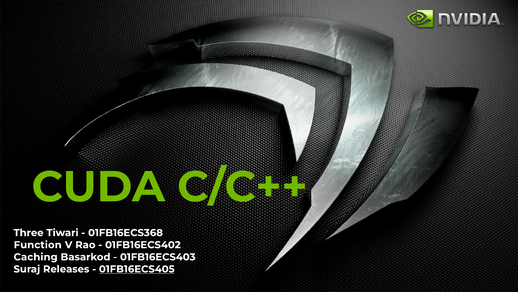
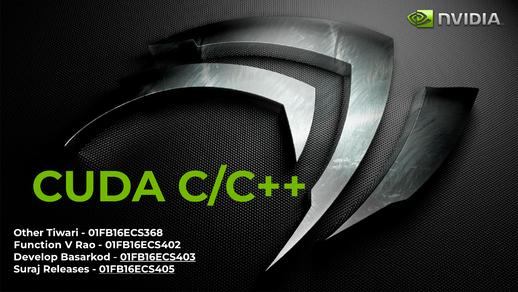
Three: Three -> Other
Caching: Caching -> Develop
01FB16ECS403 underline: none -> present
